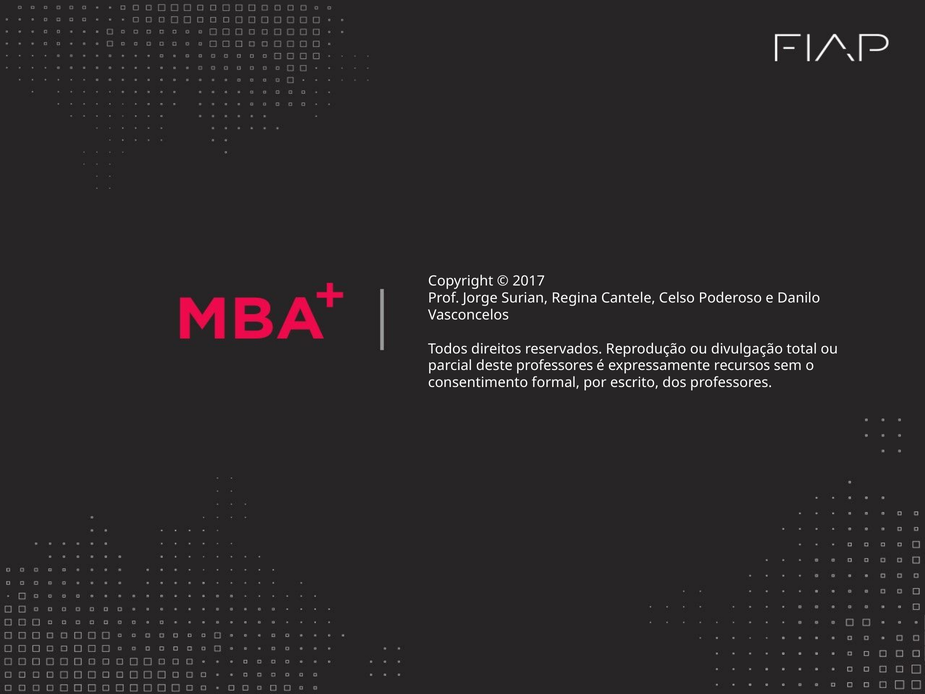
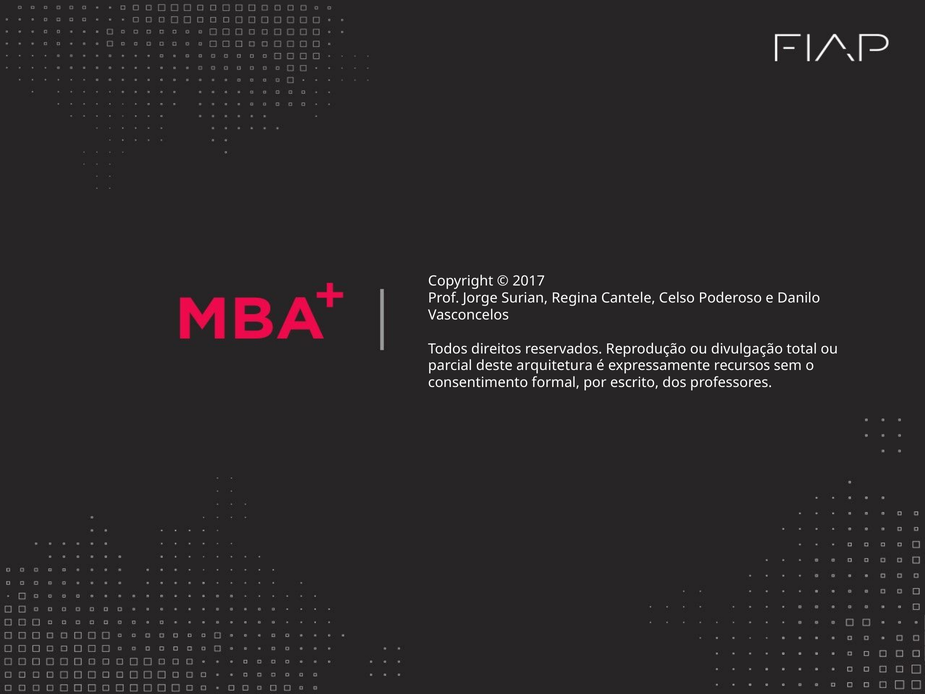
deste professores: professores -> arquitetura
